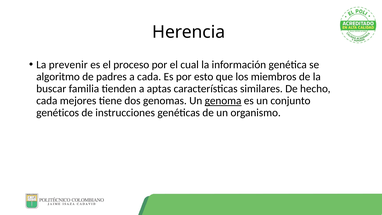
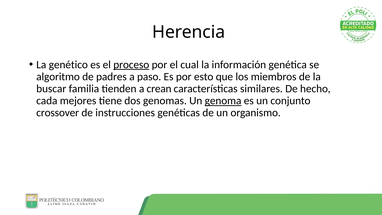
prevenir: prevenir -> genético
proceso underline: none -> present
a cada: cada -> paso
aptas: aptas -> crean
genéticos: genéticos -> crossover
